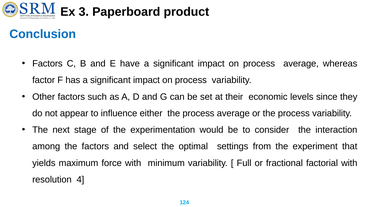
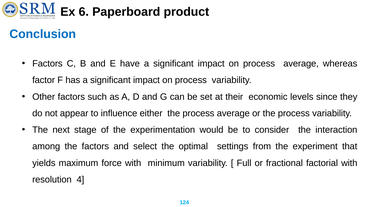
3: 3 -> 6
